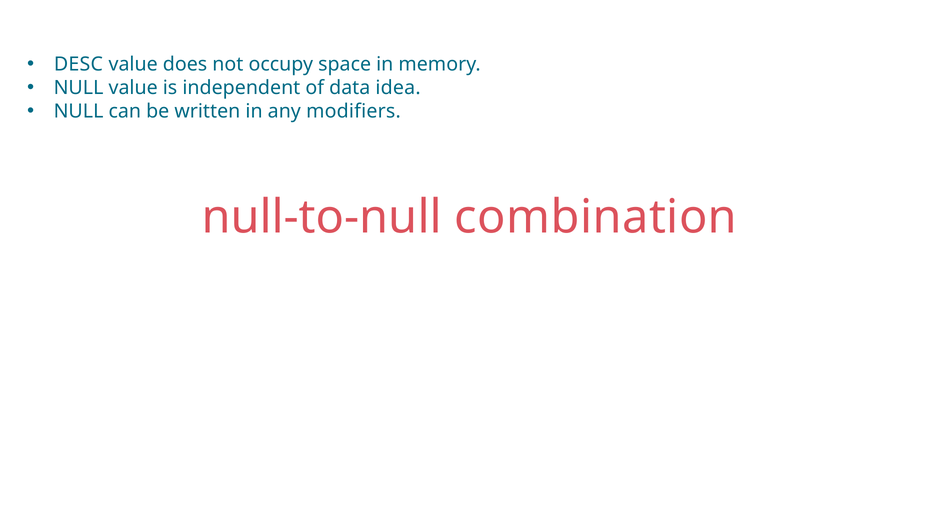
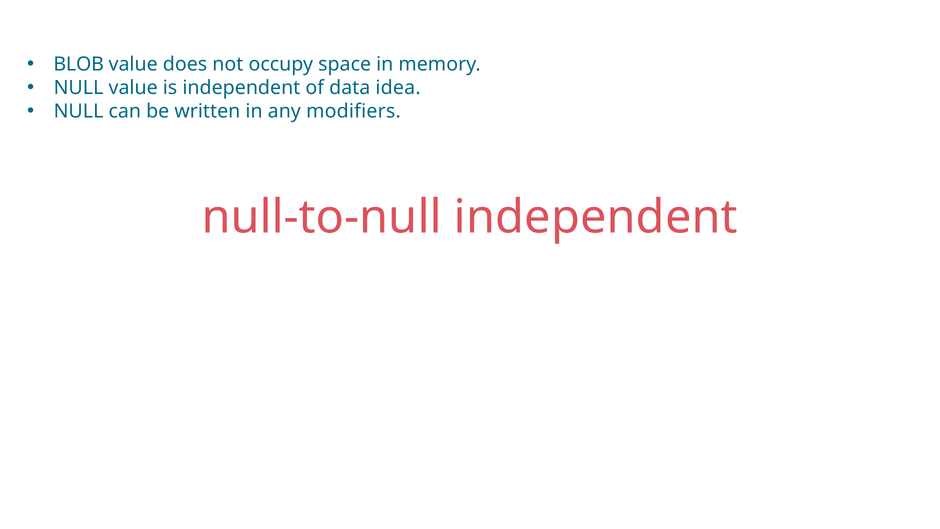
DESC: DESC -> BLOB
null-to-null combination: combination -> independent
